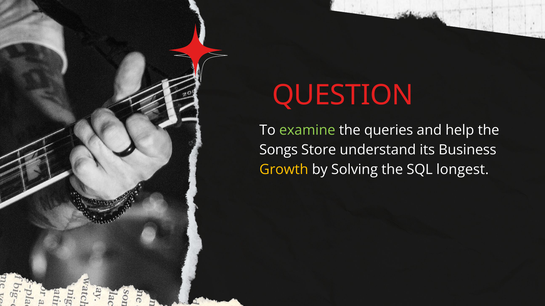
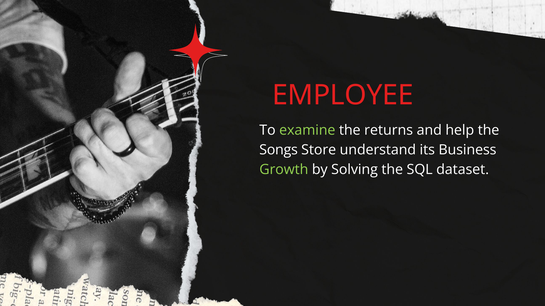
QUESTION: QUESTION -> EMPLOYEE
queries: queries -> returns
Growth colour: yellow -> light green
longest: longest -> dataset
